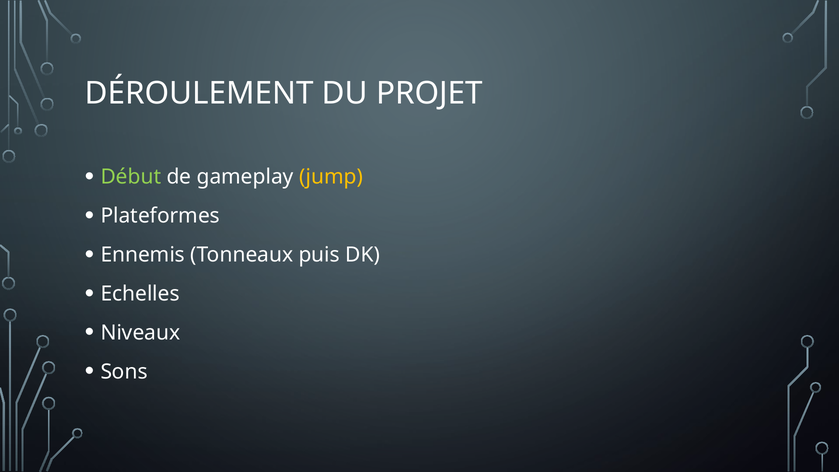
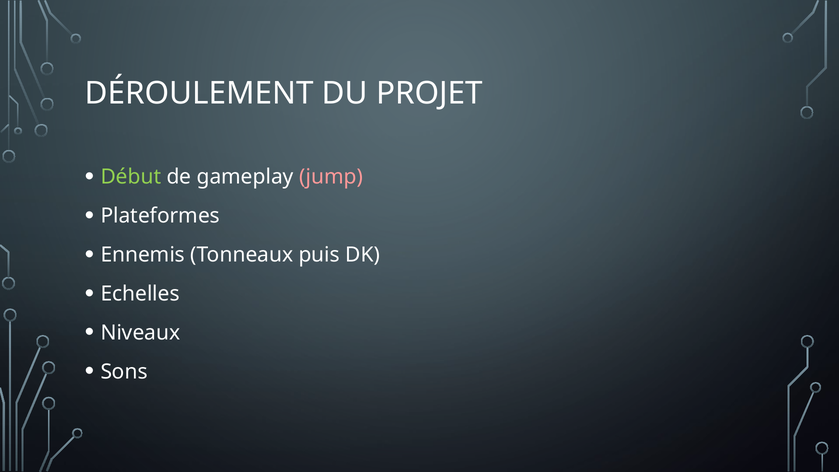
jump colour: yellow -> pink
